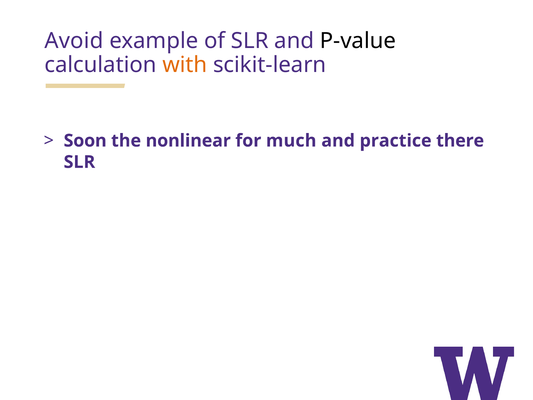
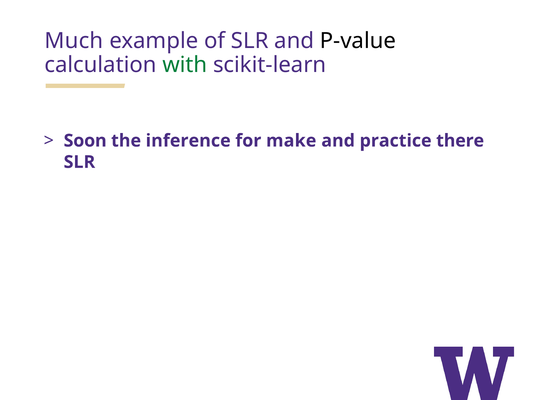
Avoid: Avoid -> Much
with colour: orange -> green
nonlinear: nonlinear -> inference
much: much -> make
